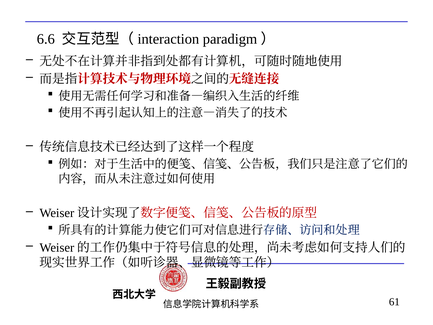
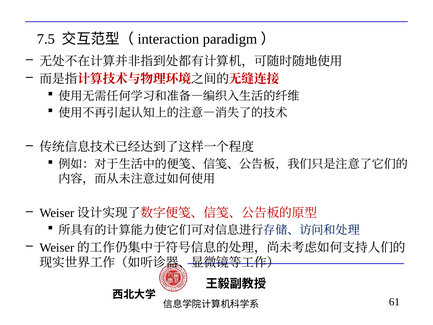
6.6: 6.6 -> 7.5
